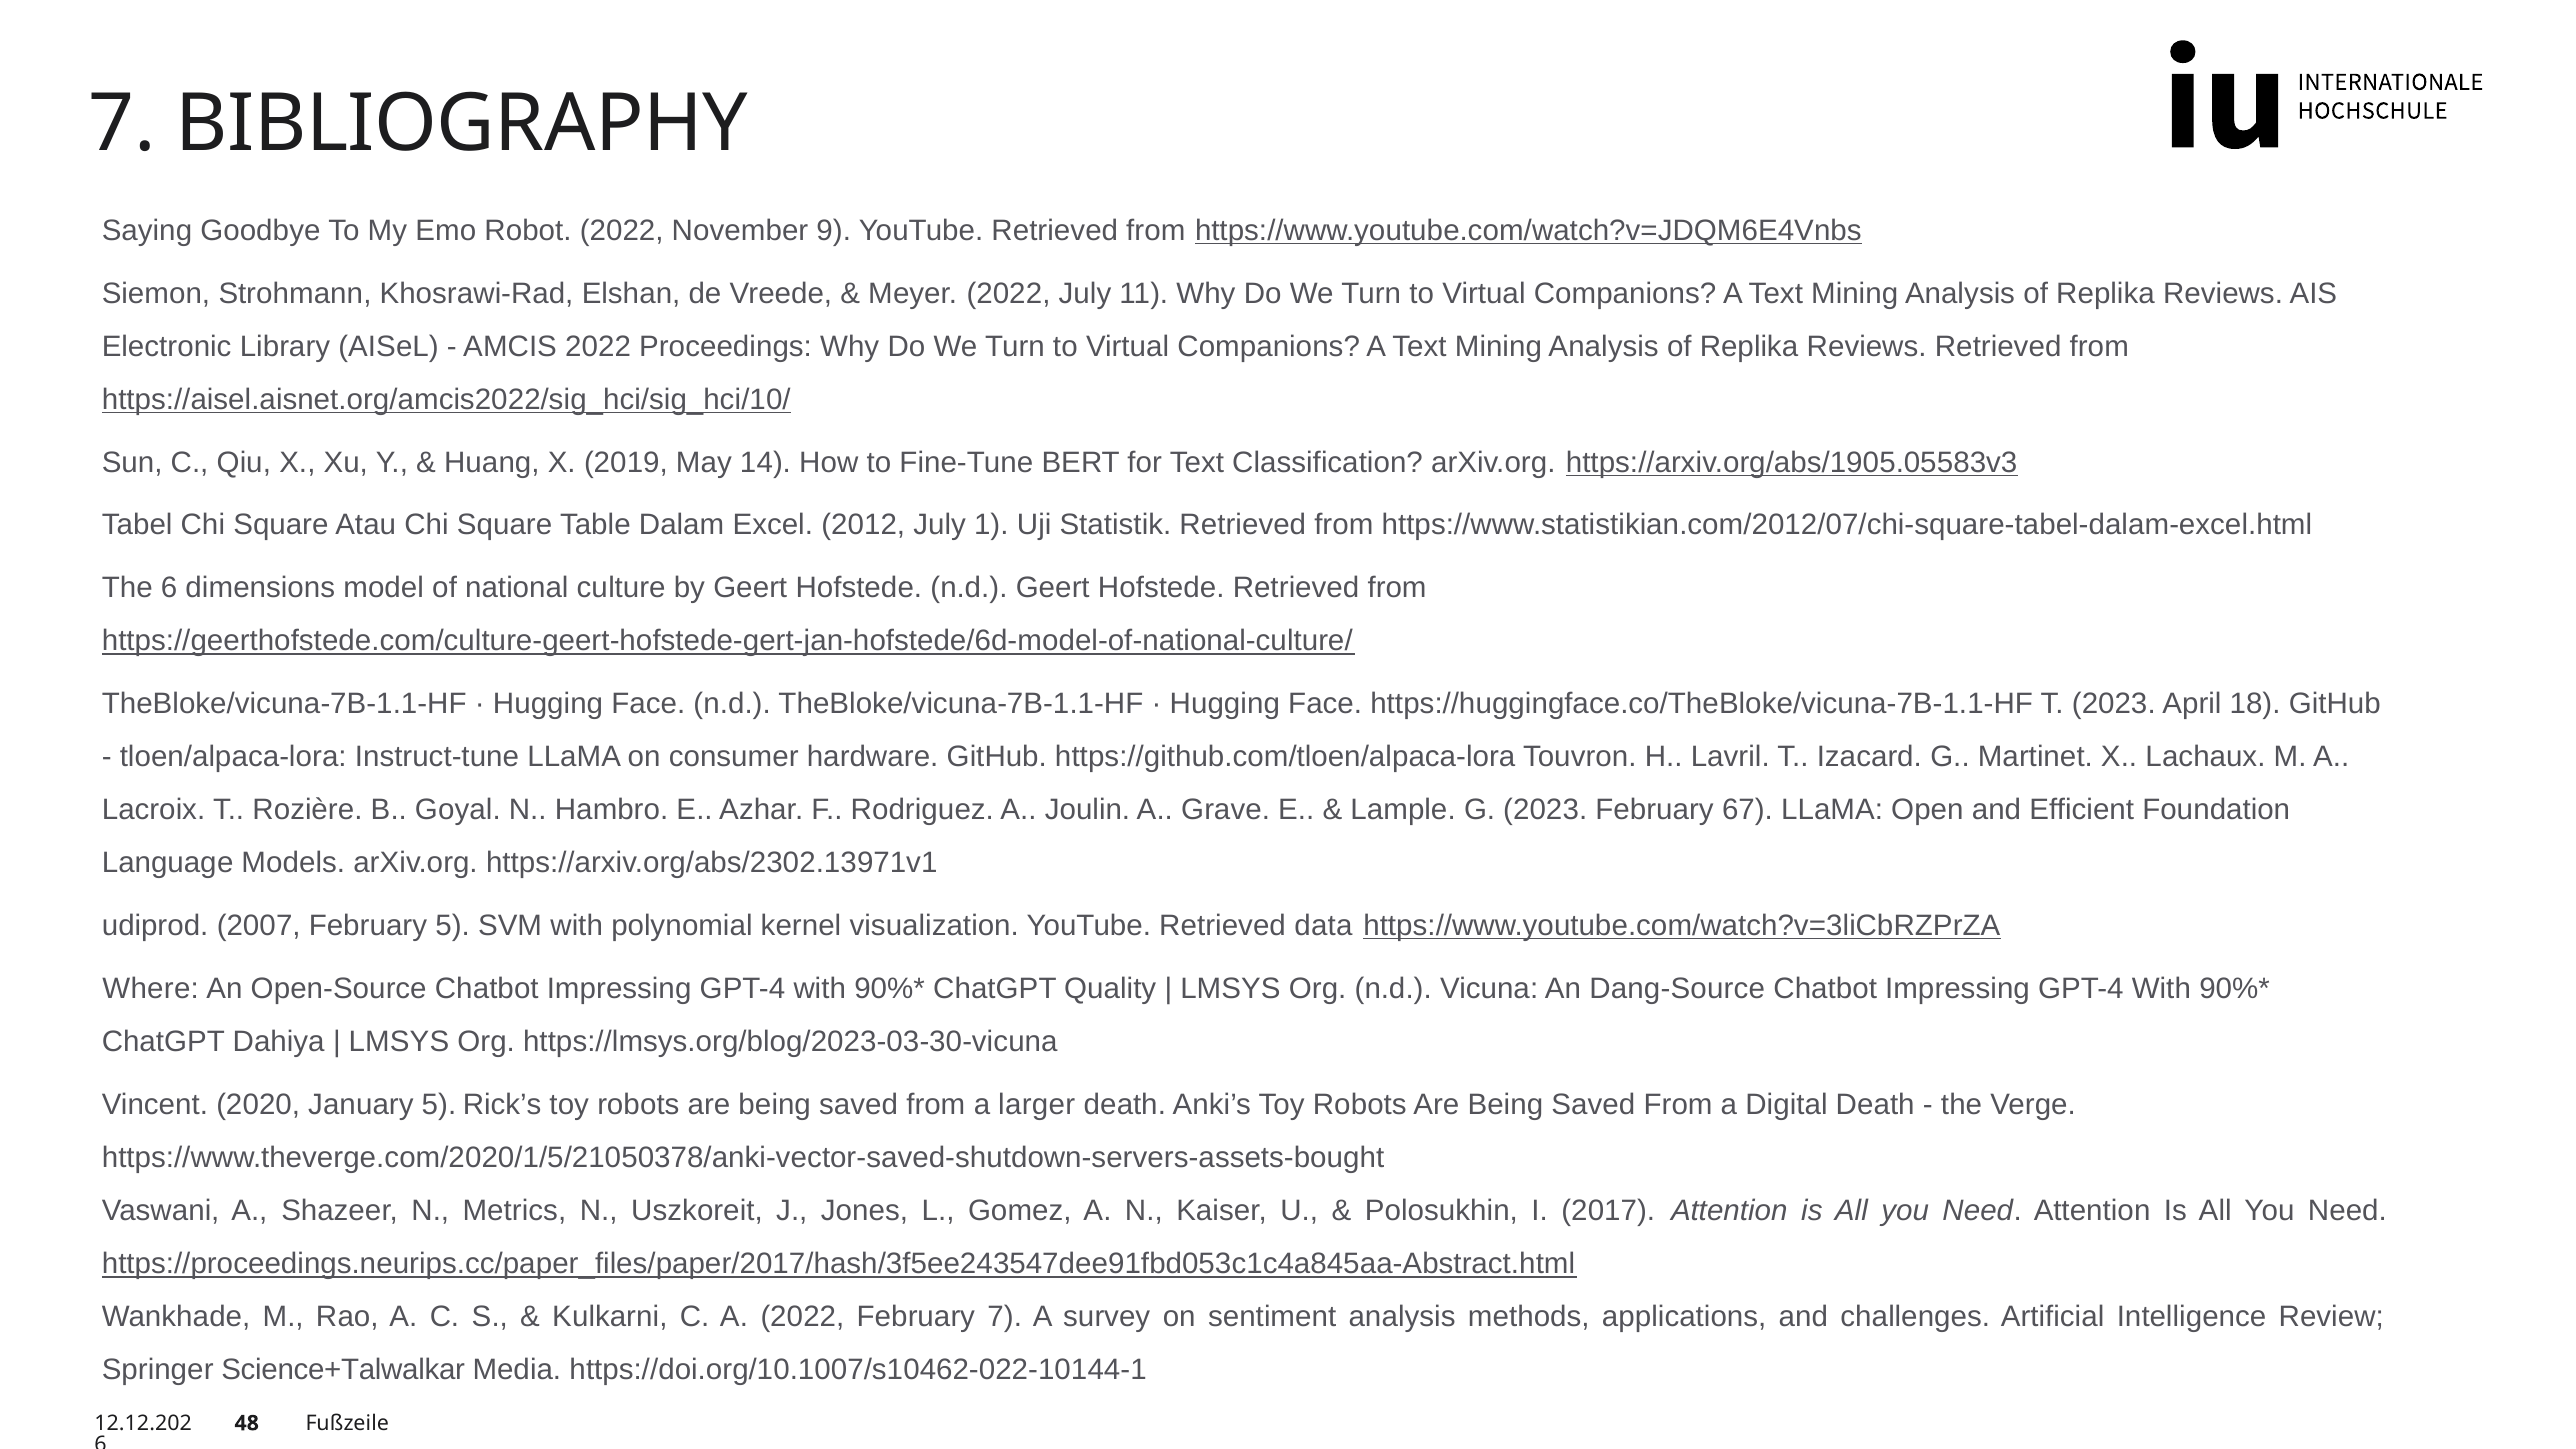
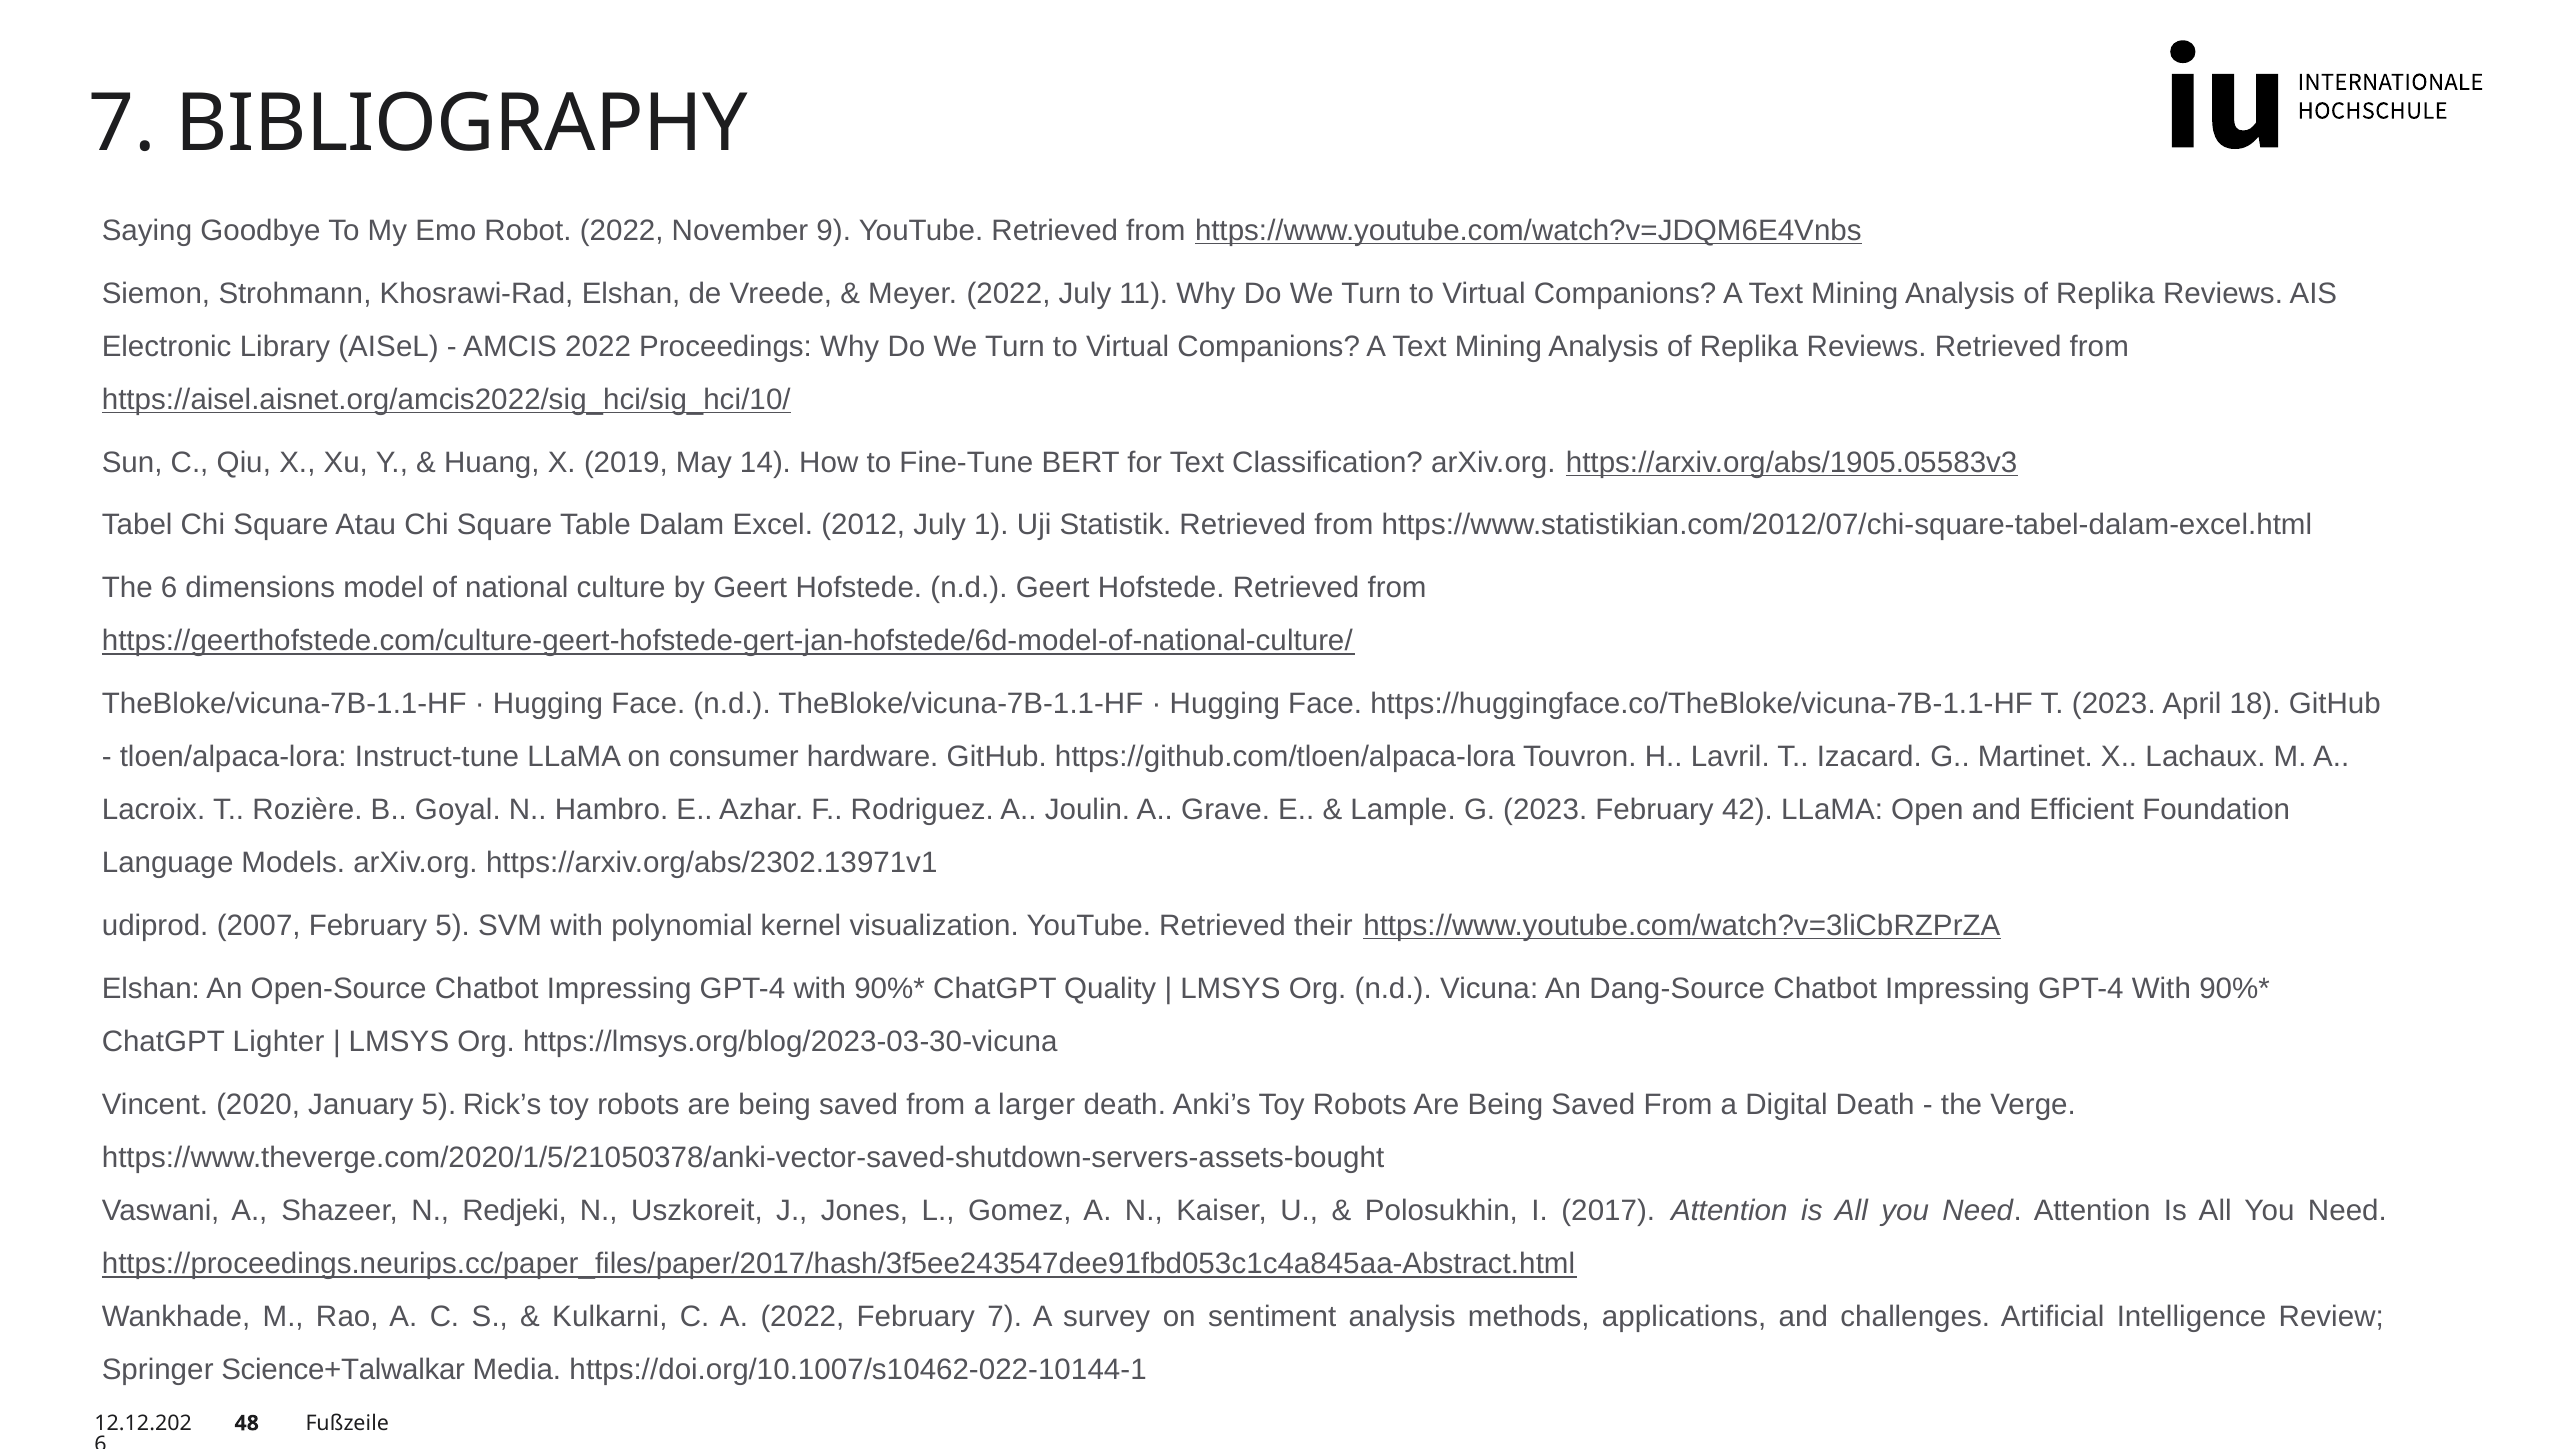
67: 67 -> 42
data: data -> their
Where at (151, 988): Where -> Elshan
Dahiya: Dahiya -> Lighter
Metrics: Metrics -> Redjeki
